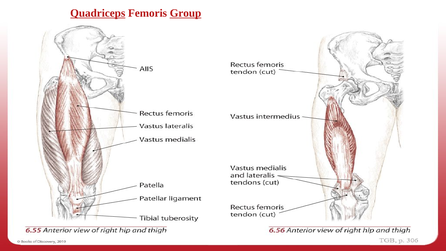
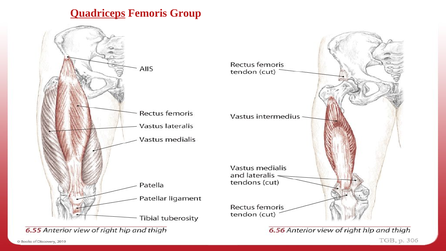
Group underline: present -> none
